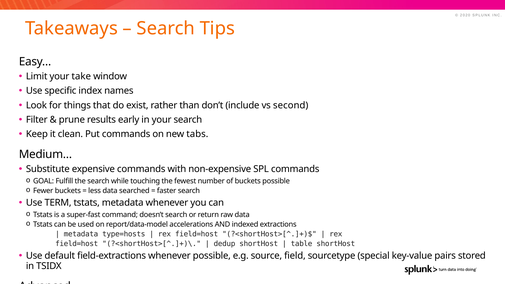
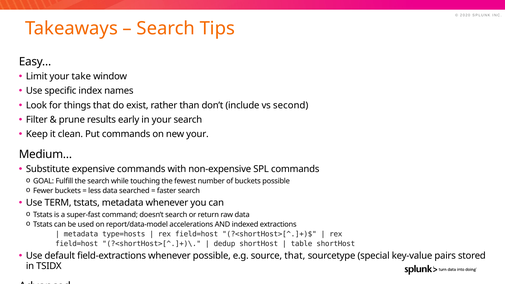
new tabs: tabs -> your
source field: field -> that
